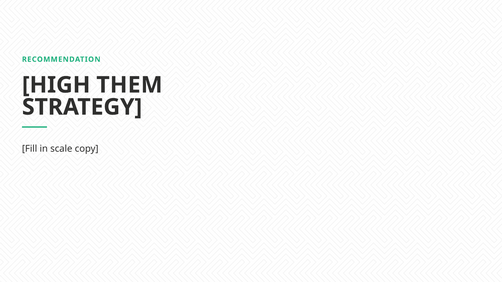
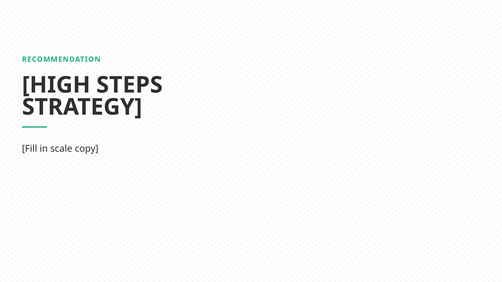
THEM: THEM -> STEPS
